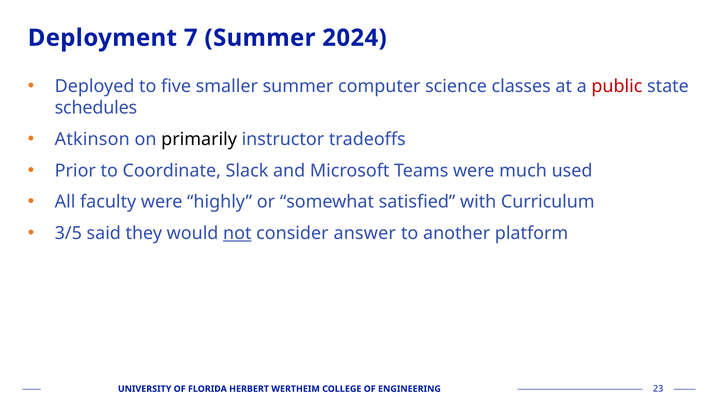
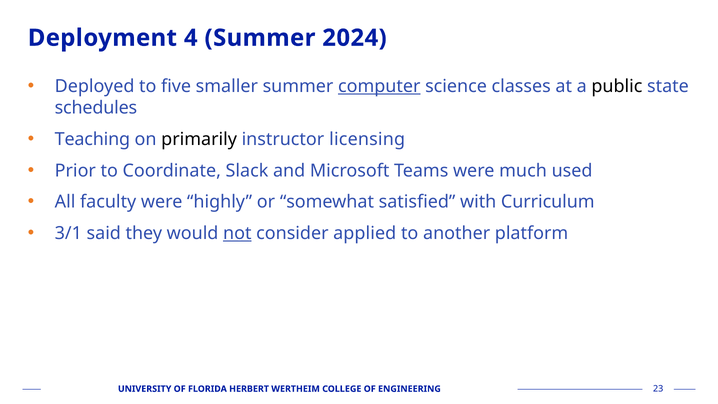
7: 7 -> 4
computer underline: none -> present
public colour: red -> black
Atkinson: Atkinson -> Teaching
tradeoffs: tradeoffs -> licensing
3/5: 3/5 -> 3/1
answer: answer -> applied
